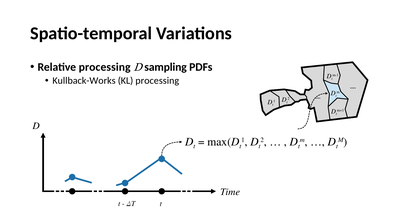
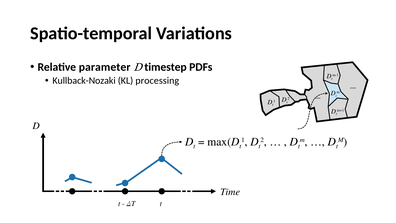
Relative processing: processing -> parameter
sampling: sampling -> timestep
Kullback-Works: Kullback-Works -> Kullback-Nozaki
